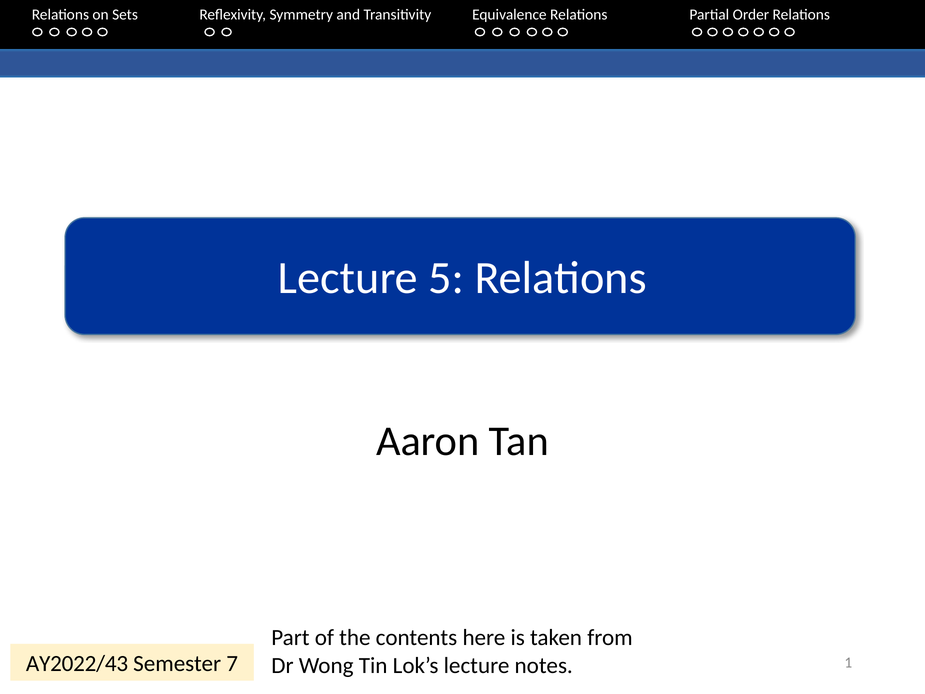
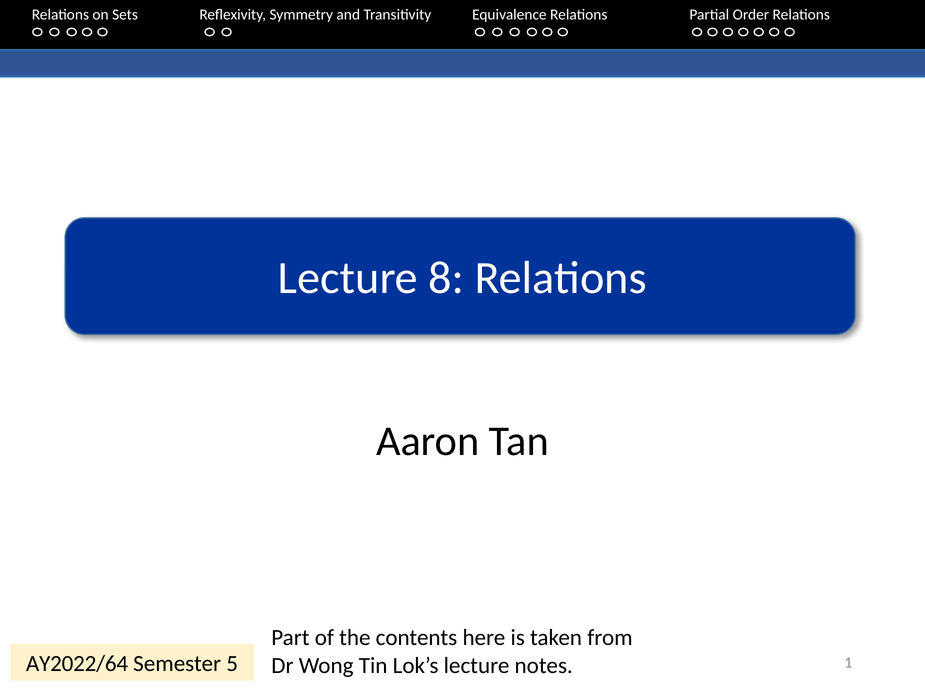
5: 5 -> 8
AY2022/43: AY2022/43 -> AY2022/64
7: 7 -> 5
